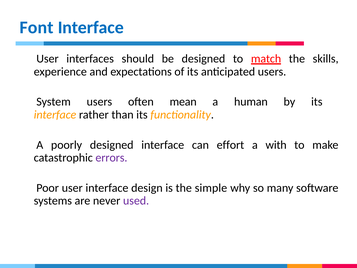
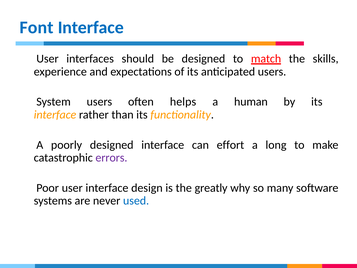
mean: mean -> helps
with: with -> long
simple: simple -> greatly
used colour: purple -> blue
